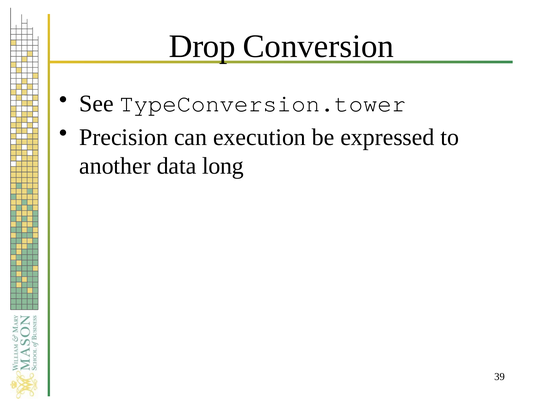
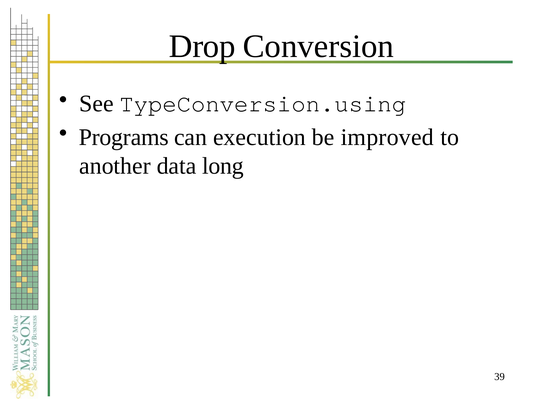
TypeConversion.tower: TypeConversion.tower -> TypeConversion.using
Precision: Precision -> Programs
expressed: expressed -> improved
